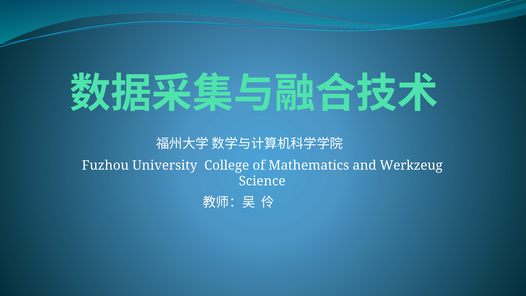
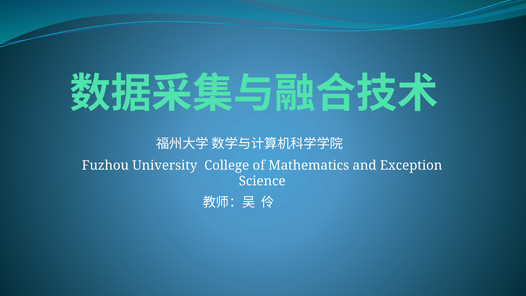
Werkzeug: Werkzeug -> Exception
